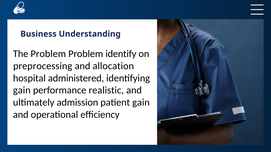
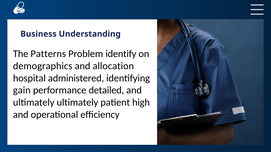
The Problem: Problem -> Patterns
preprocessing: preprocessing -> demographics
realistic: realistic -> detailed
ultimately admission: admission -> ultimately
patient gain: gain -> high
